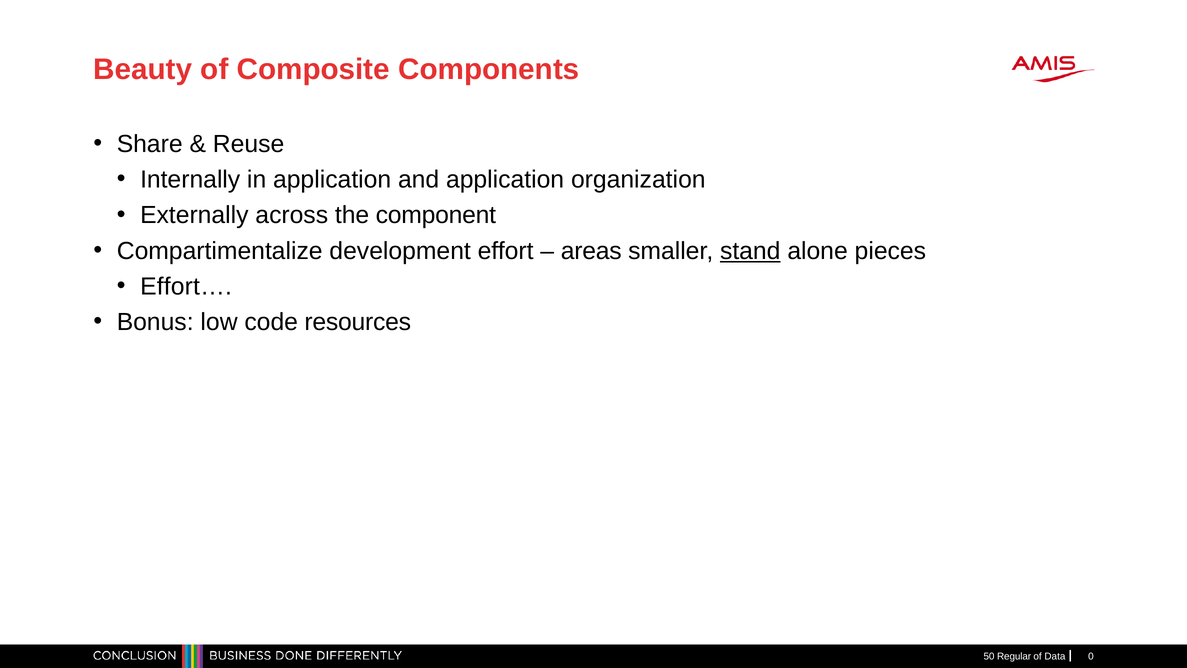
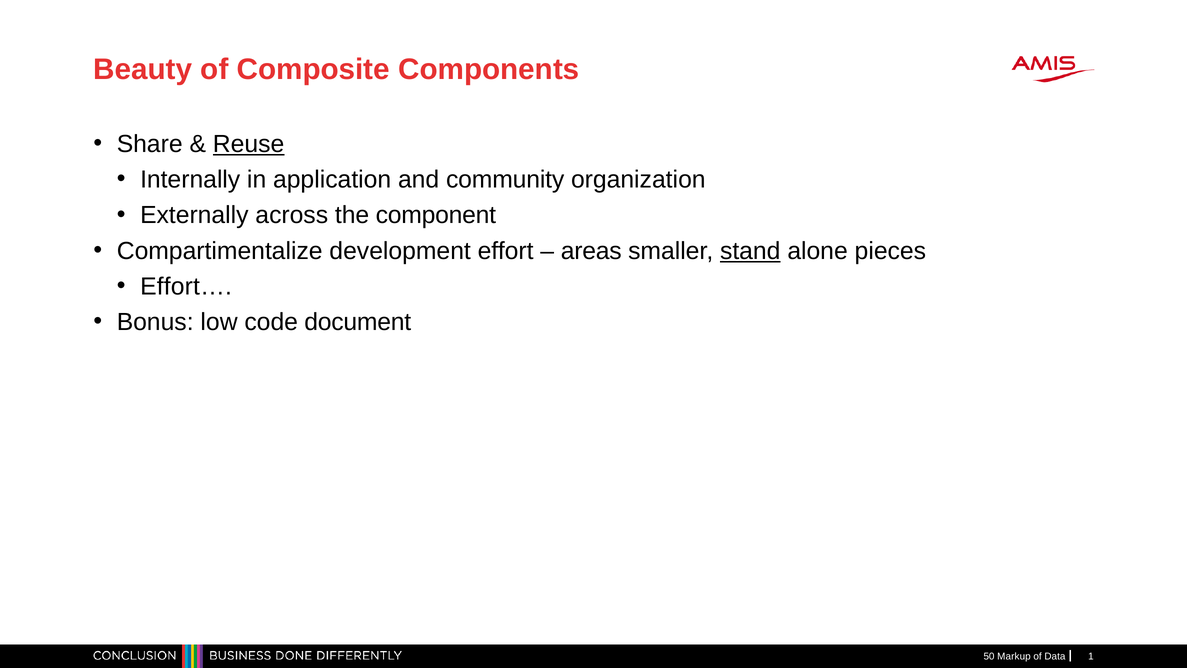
Reuse underline: none -> present
and application: application -> community
resources: resources -> document
Regular: Regular -> Markup
0: 0 -> 1
